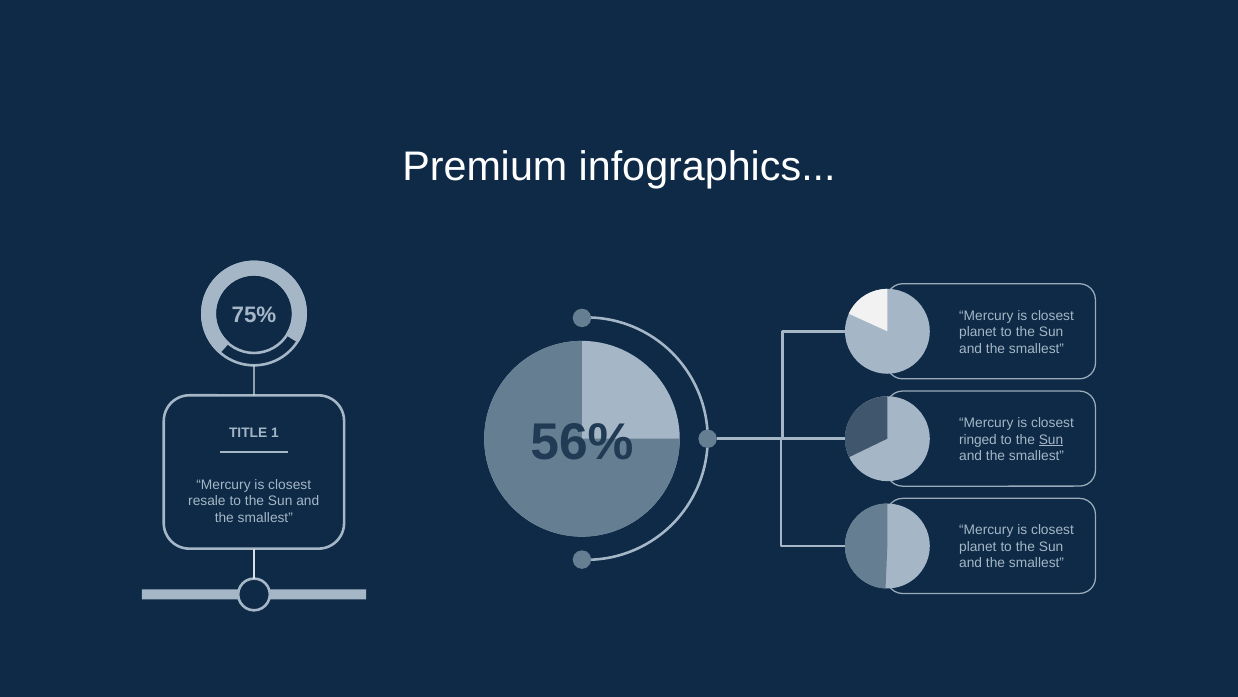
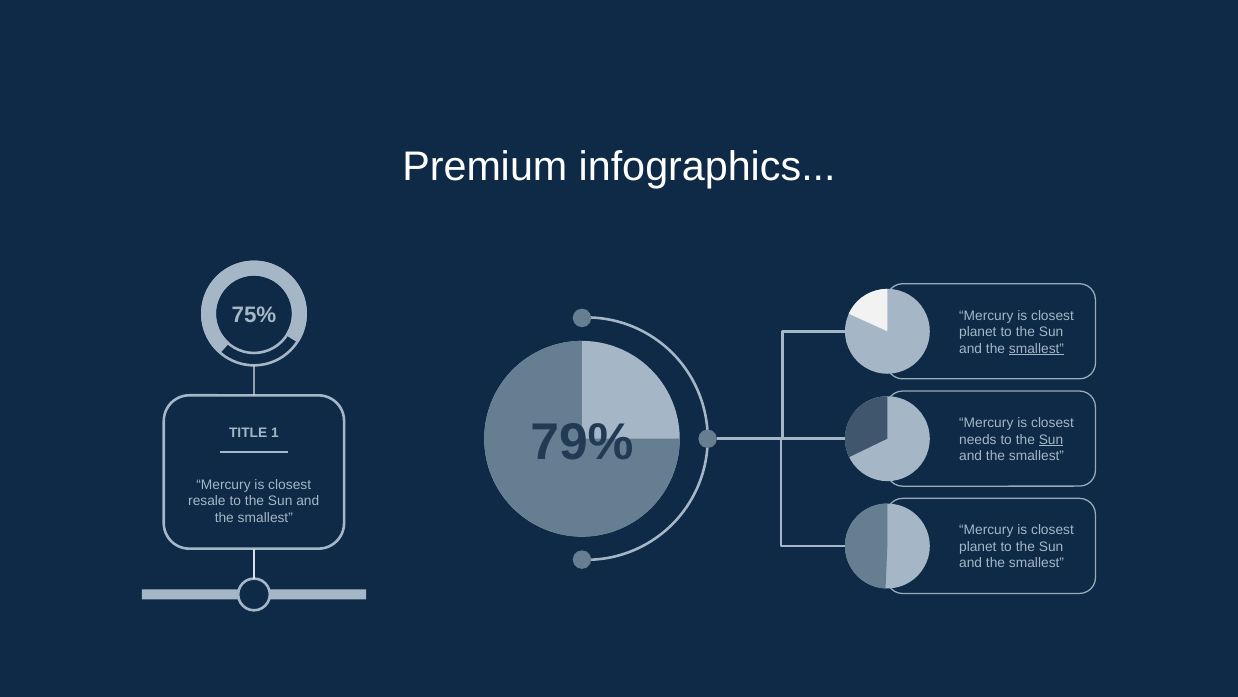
smallest at (1037, 348) underline: none -> present
56%: 56% -> 79%
ringed: ringed -> needs
